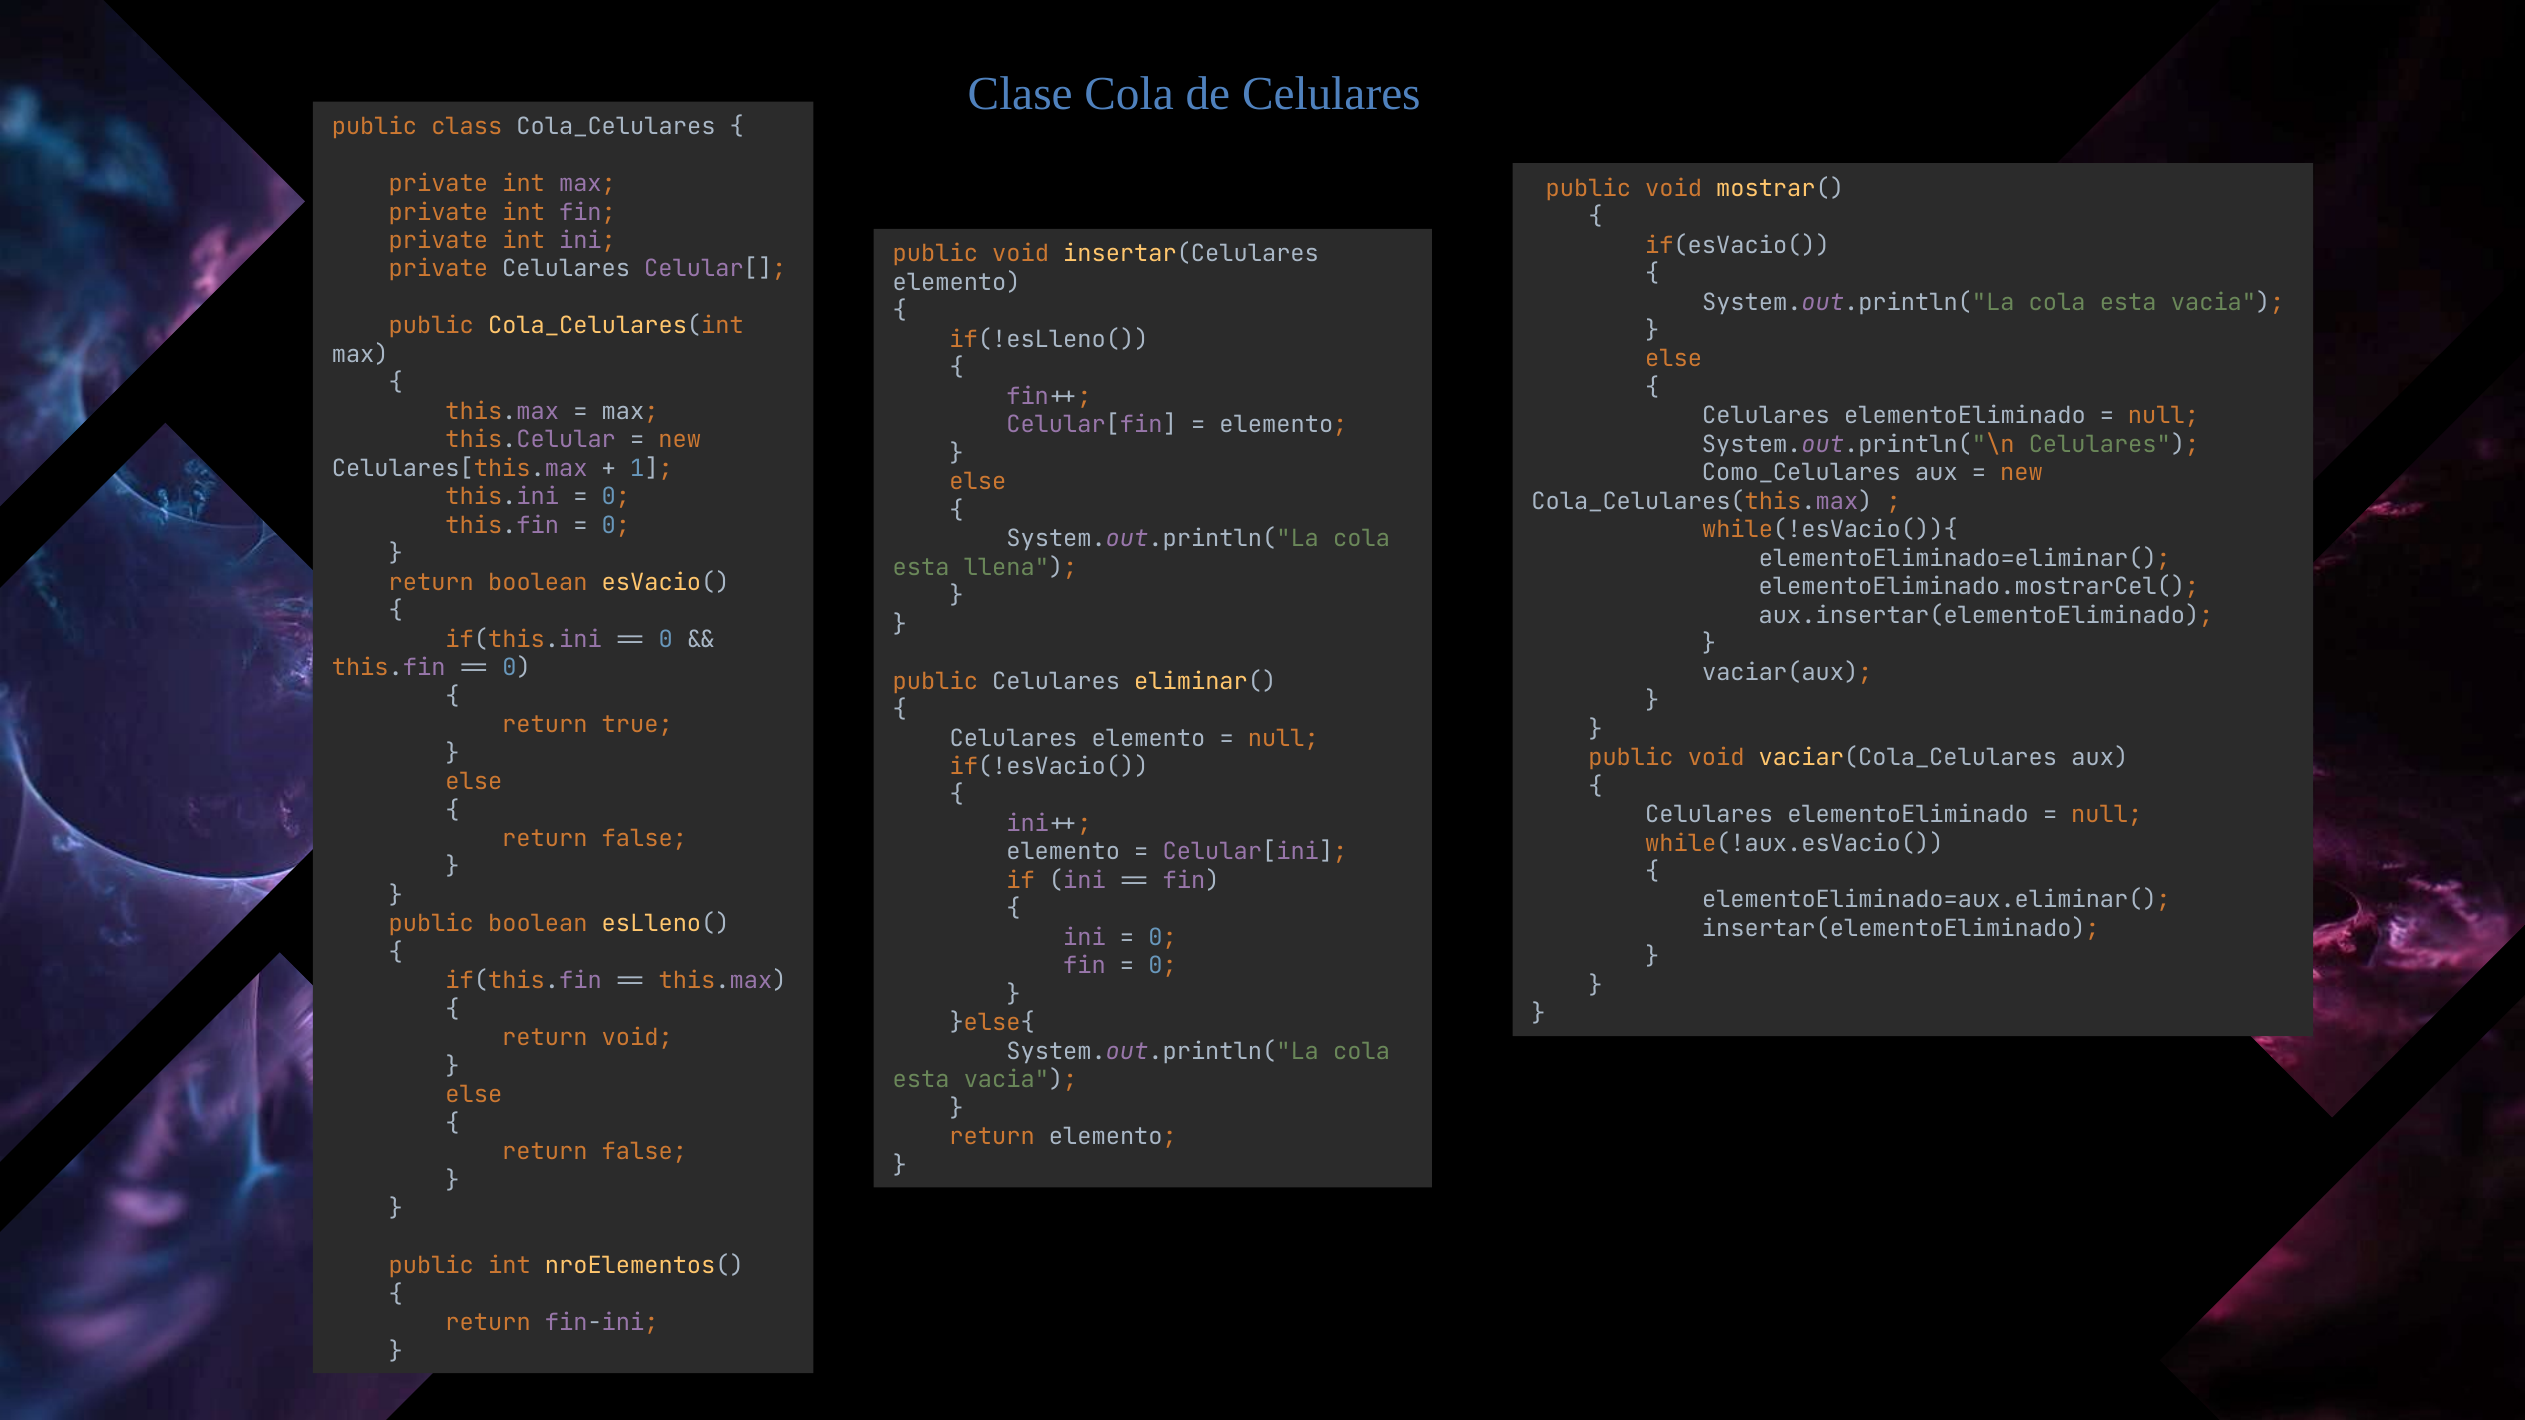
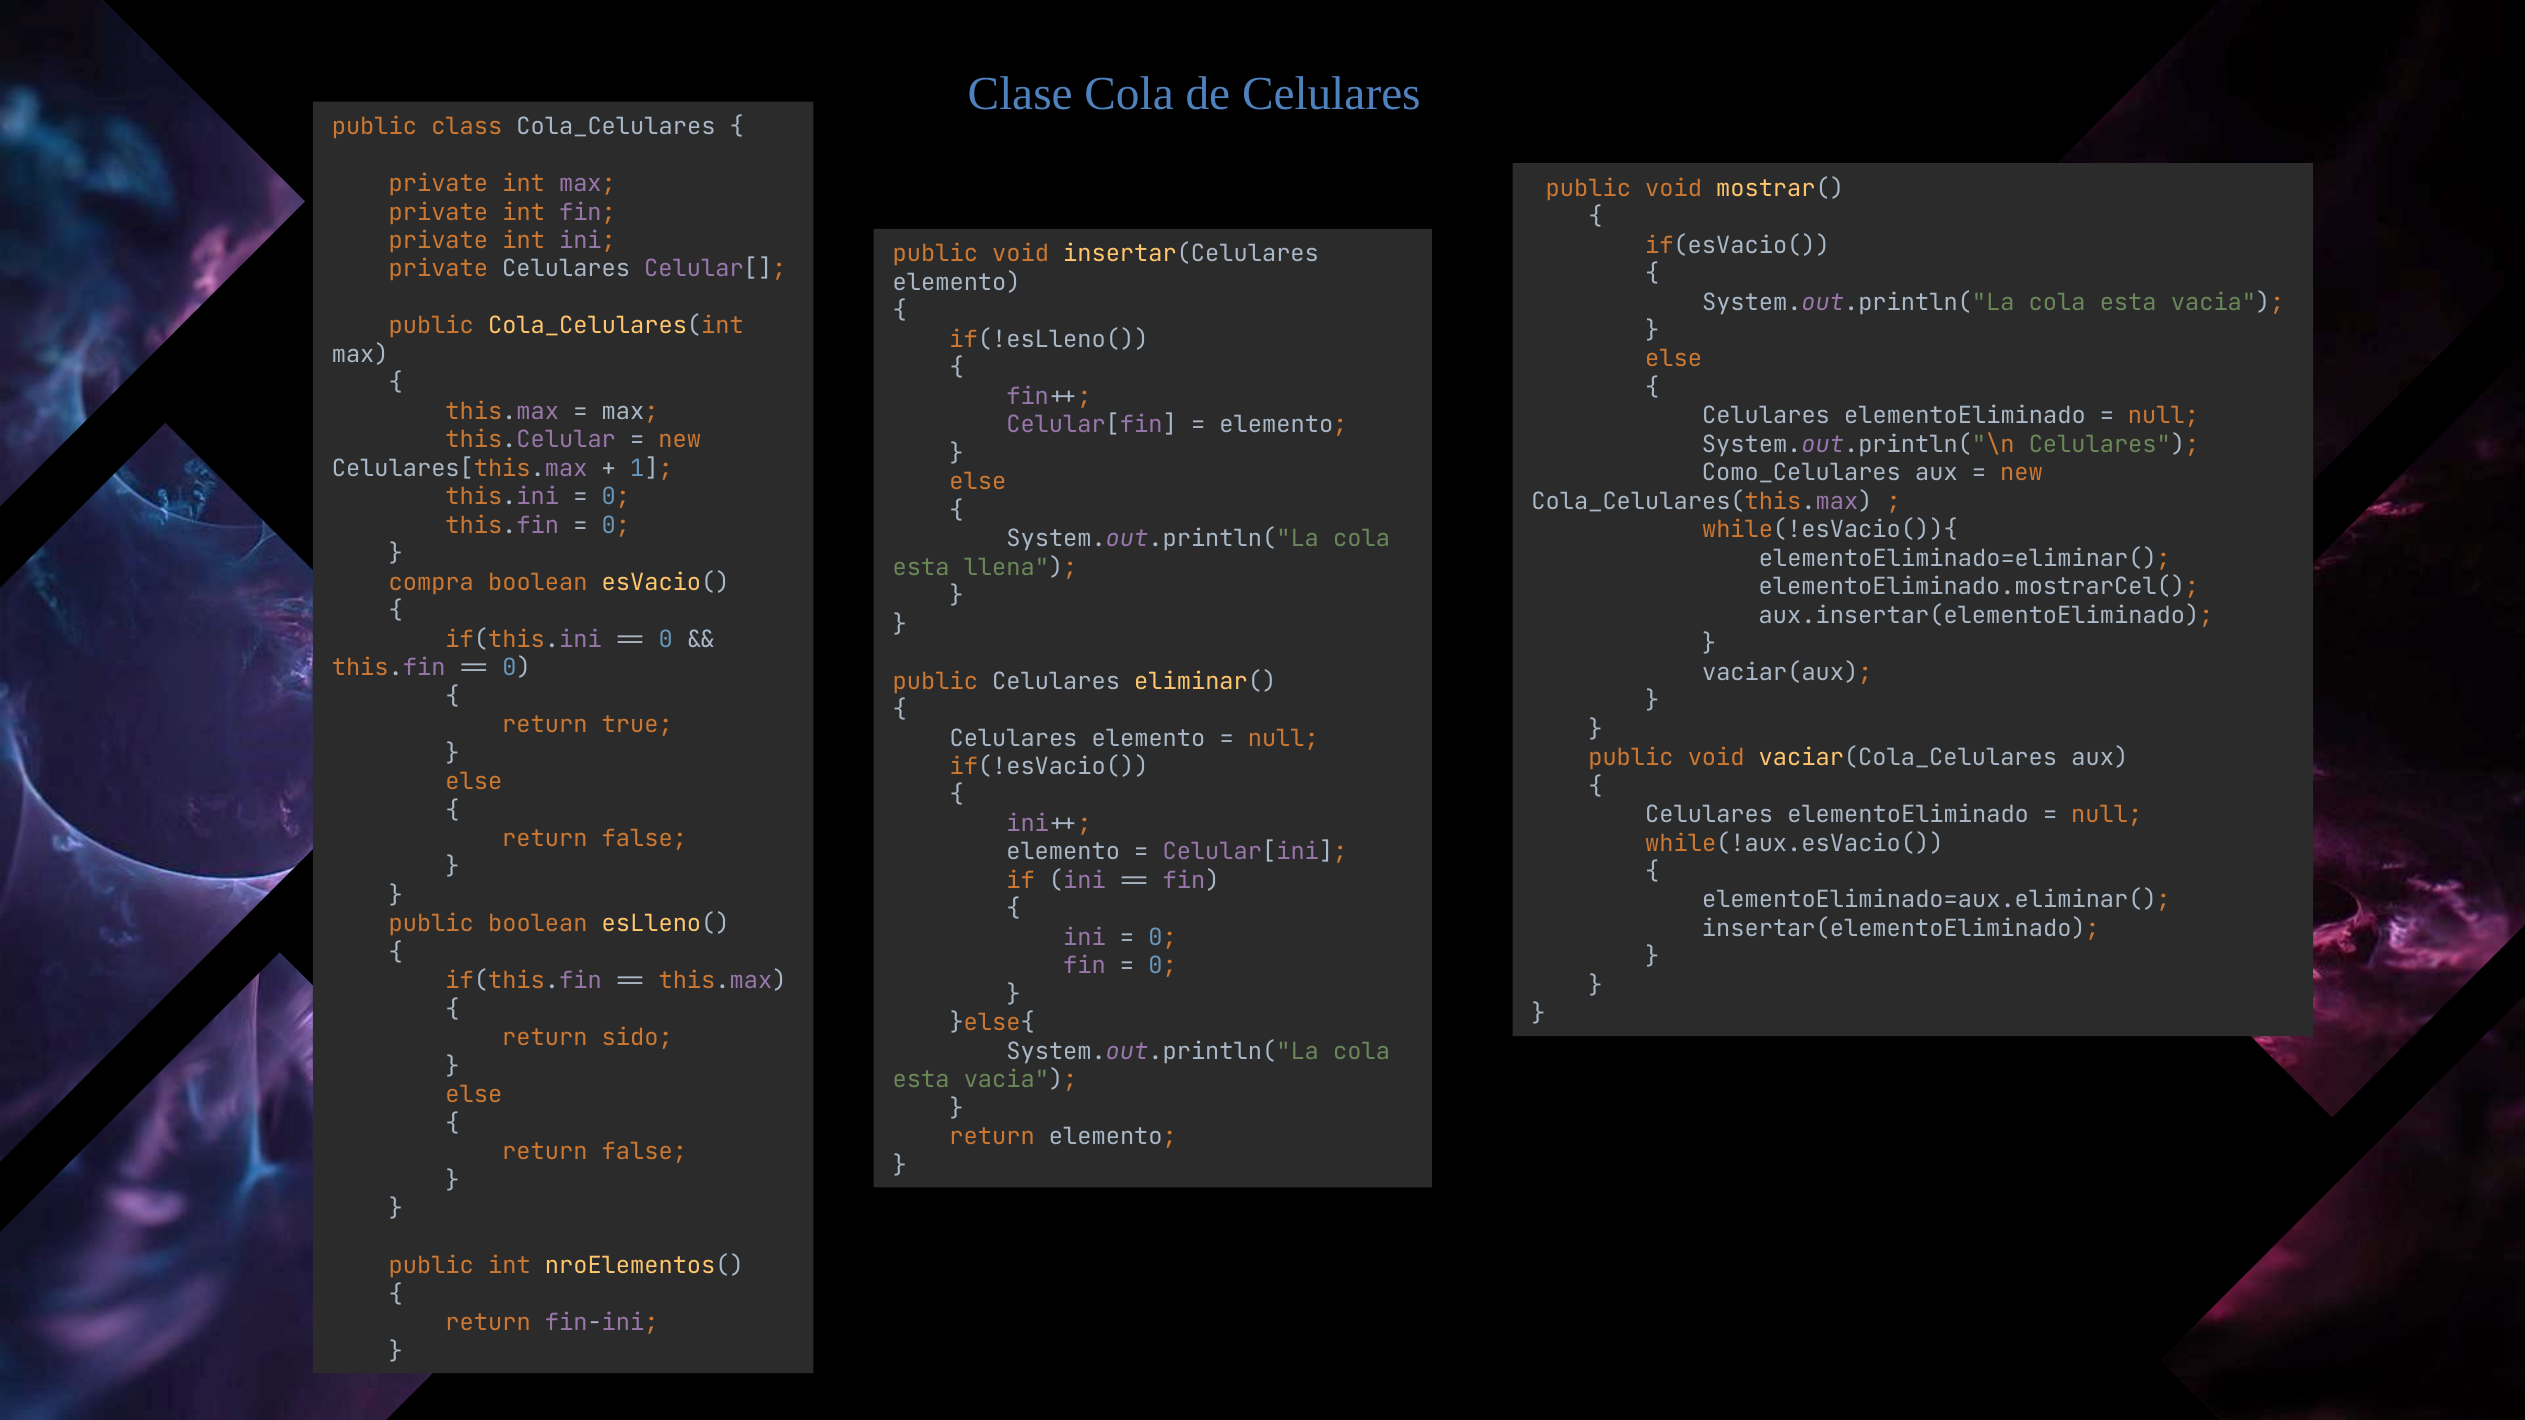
return at (431, 583): return -> compra
return void: void -> sido
